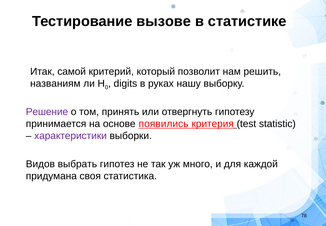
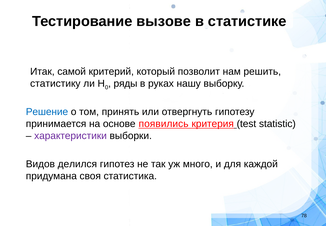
названиям: названиям -> статистику
digits: digits -> ряды
Решение colour: purple -> blue
выбрать: выбрать -> делился
